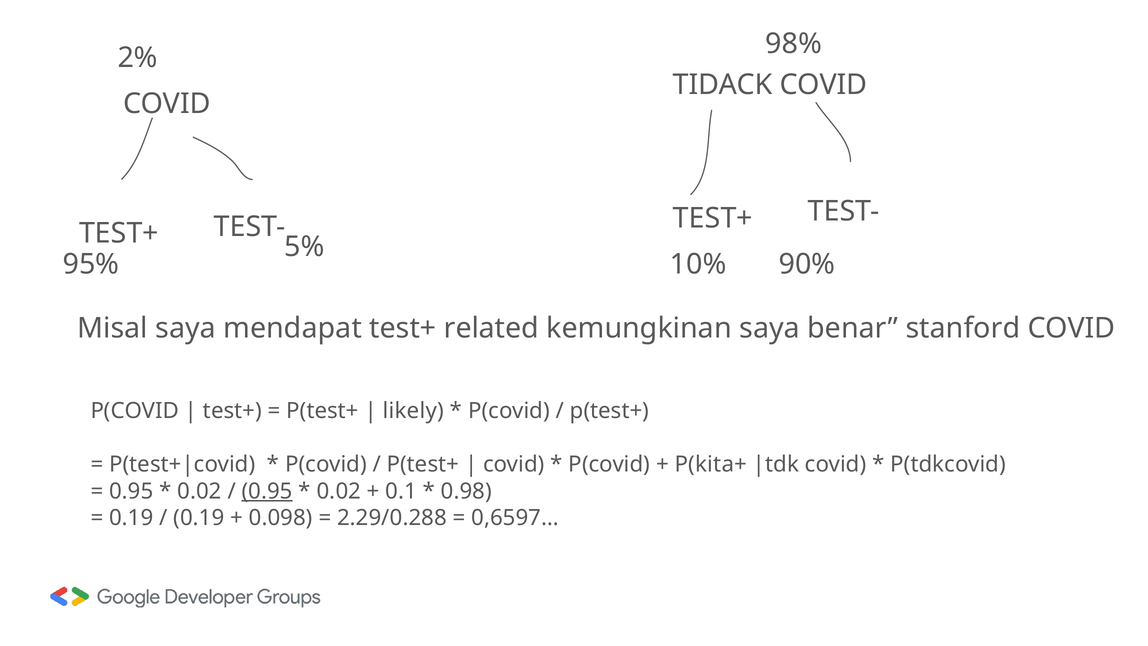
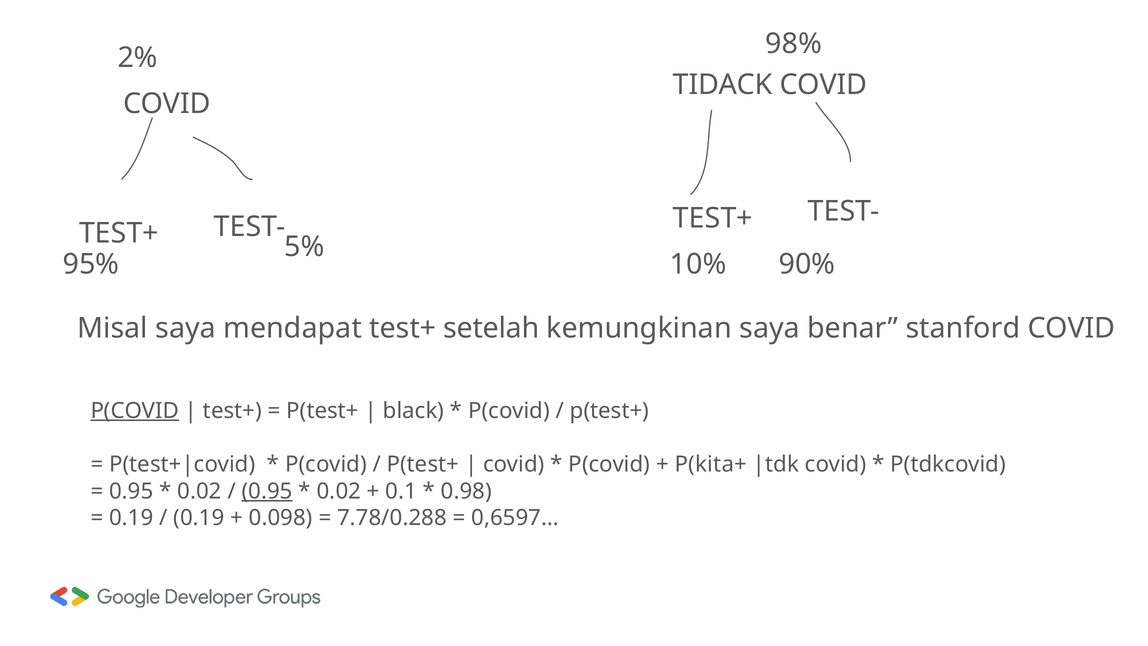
related: related -> setelah
P(COVID at (135, 411) underline: none -> present
likely: likely -> black
2.29/0.288: 2.29/0.288 -> 7.78/0.288
